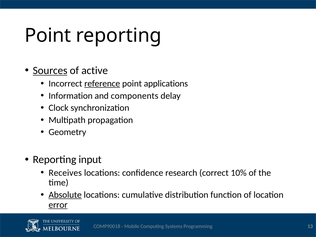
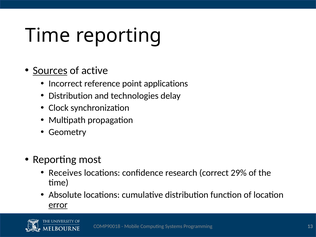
Point at (48, 35): Point -> Time
reference underline: present -> none
Information at (71, 96): Information -> Distribution
components: components -> technologies
input: input -> most
10%: 10% -> 29%
Absolute underline: present -> none
